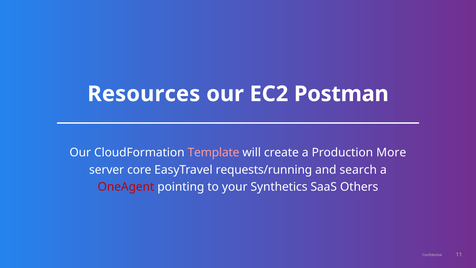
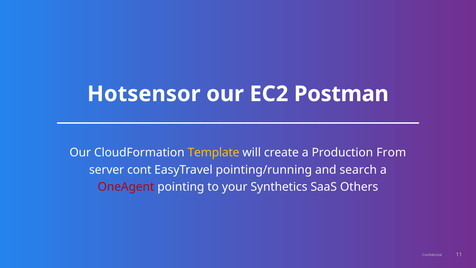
Resources: Resources -> Hotsensor
Template colour: pink -> yellow
More: More -> From
core: core -> cont
requests/running: requests/running -> pointing/running
